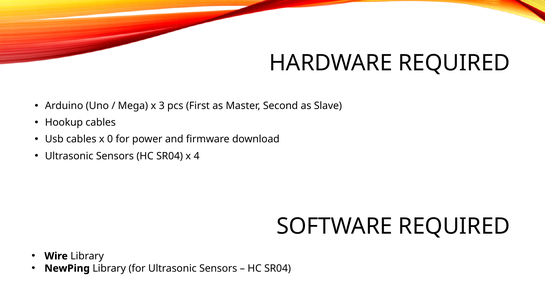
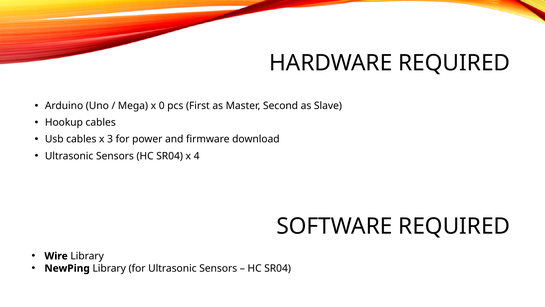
3: 3 -> 0
0: 0 -> 3
